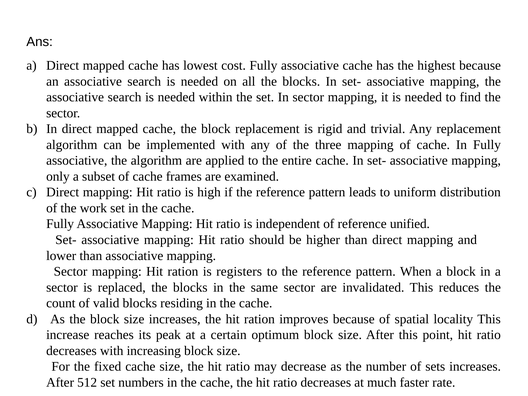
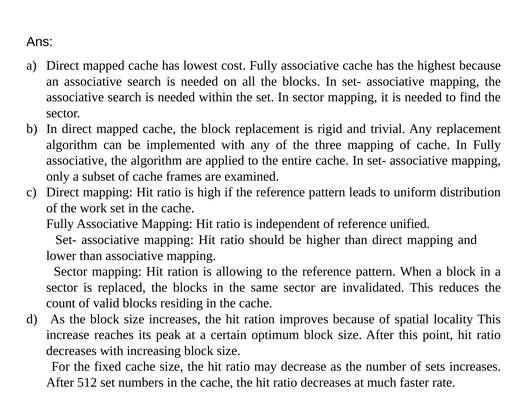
registers: registers -> allowing
